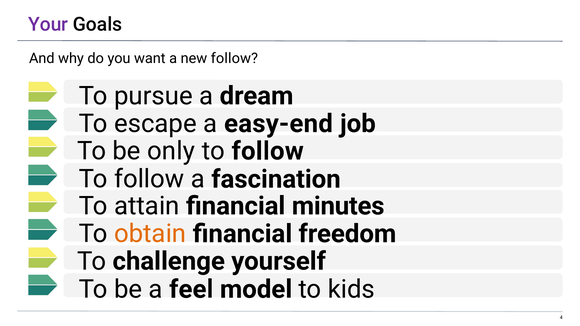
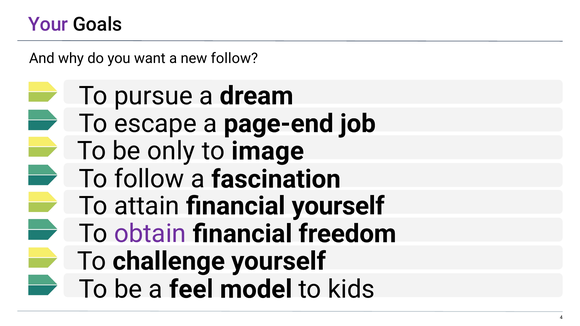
easy-end: easy-end -> page-end
follow at (268, 151): follow -> image
financial minutes: minutes -> yourself
obtain colour: orange -> purple
